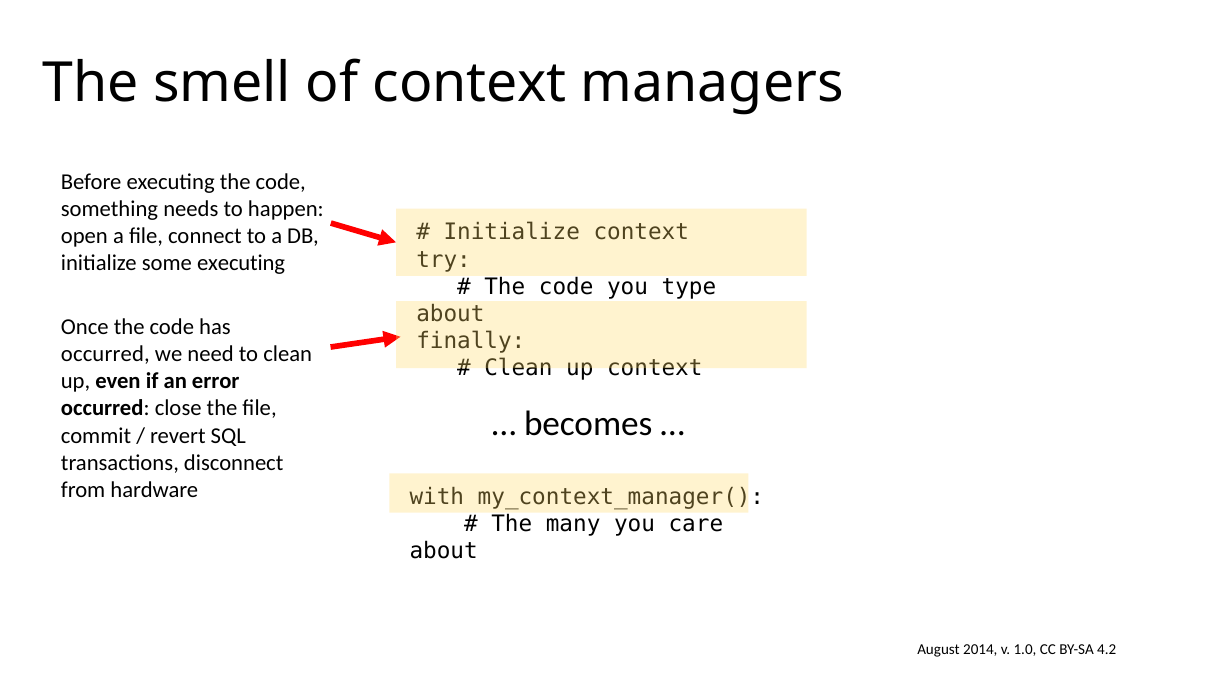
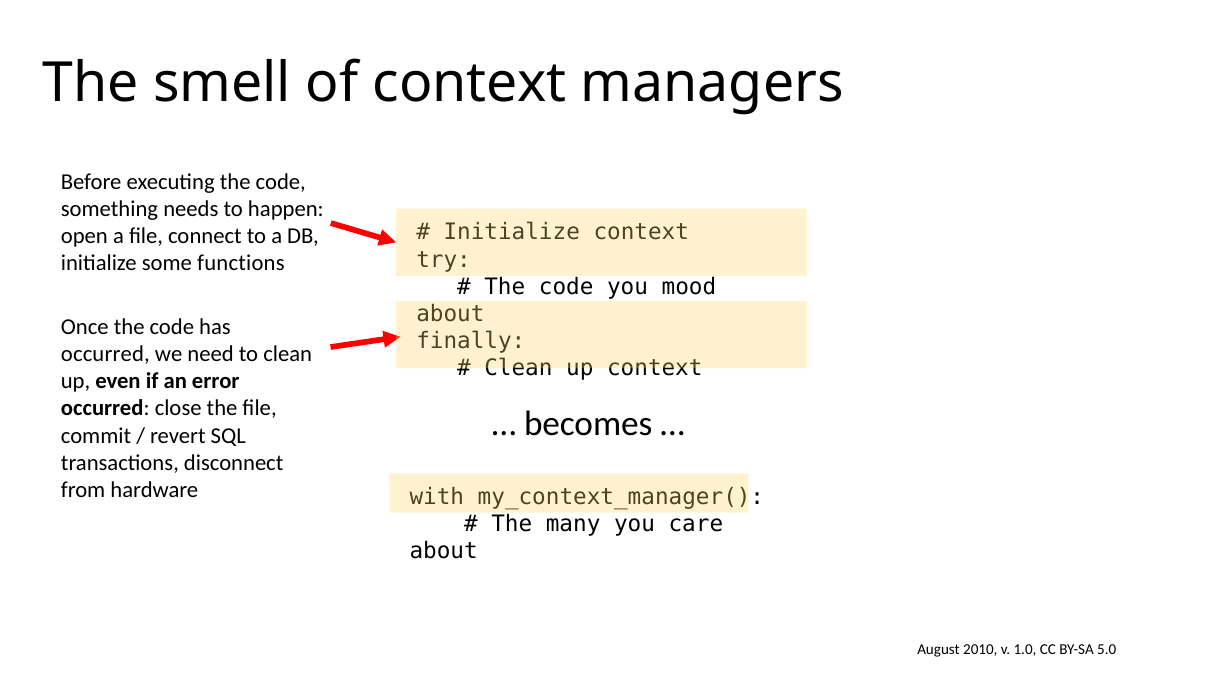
some executing: executing -> functions
type: type -> mood
2014: 2014 -> 2010
4.2: 4.2 -> 5.0
